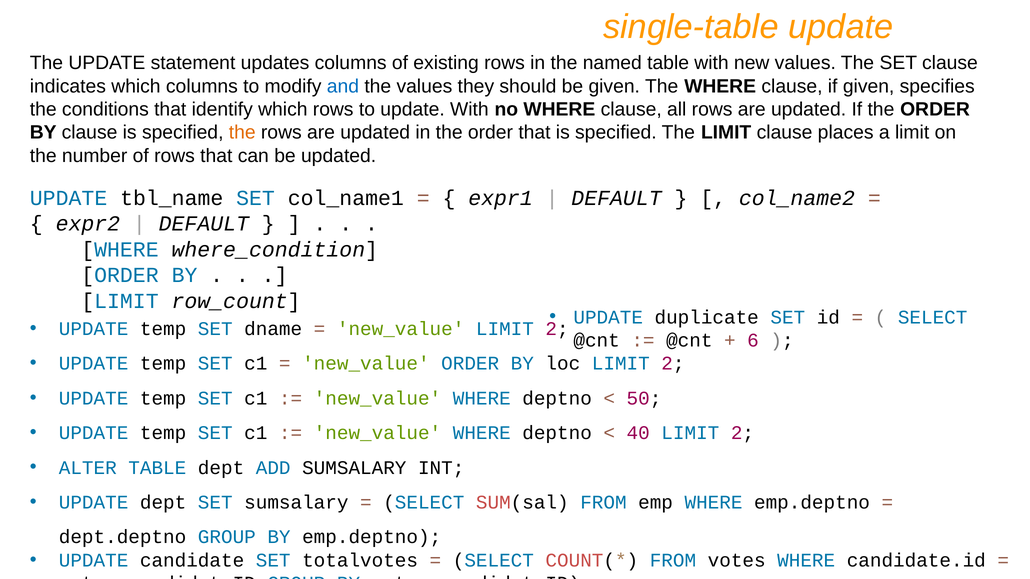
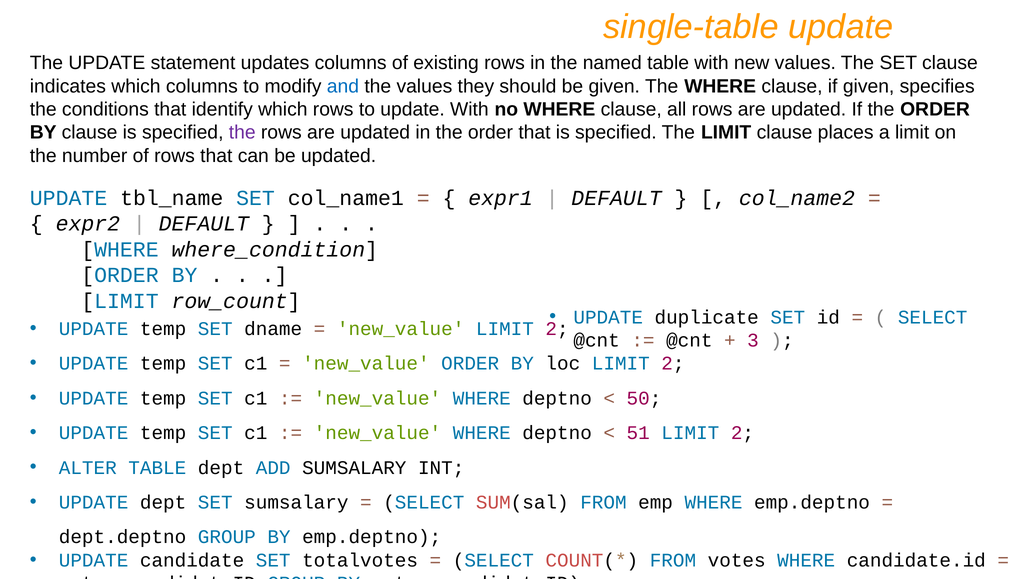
the at (242, 133) colour: orange -> purple
6: 6 -> 3
40: 40 -> 51
